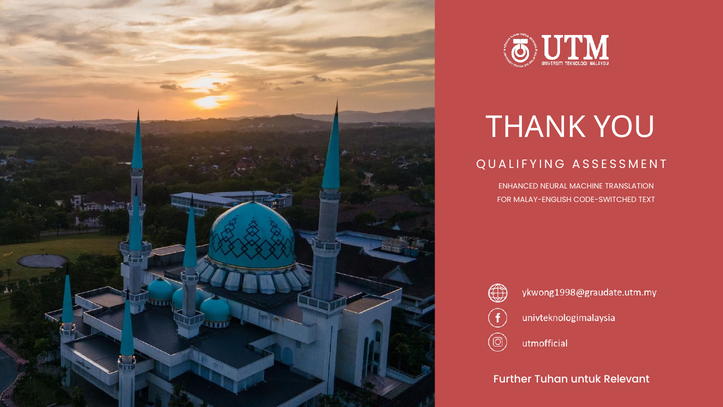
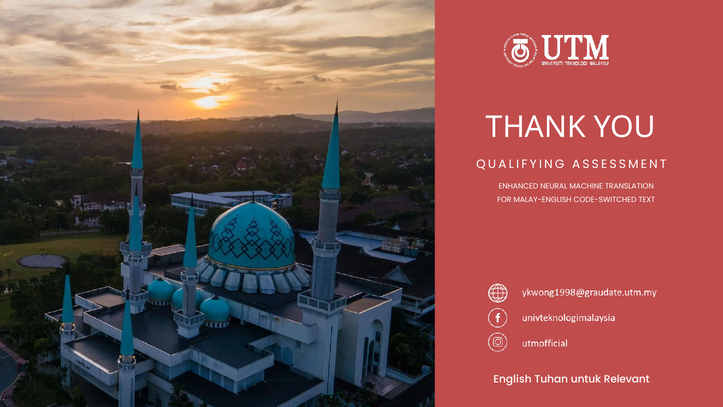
Further: Further -> English
